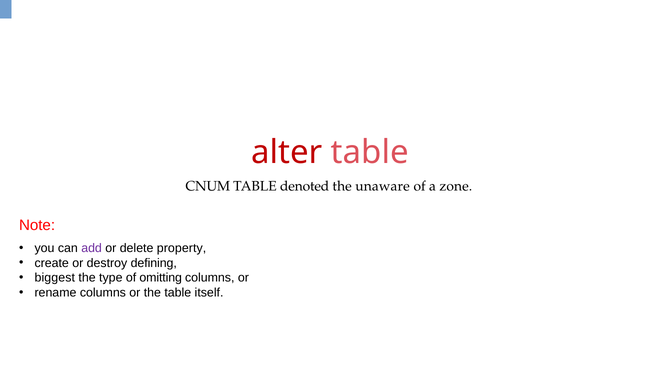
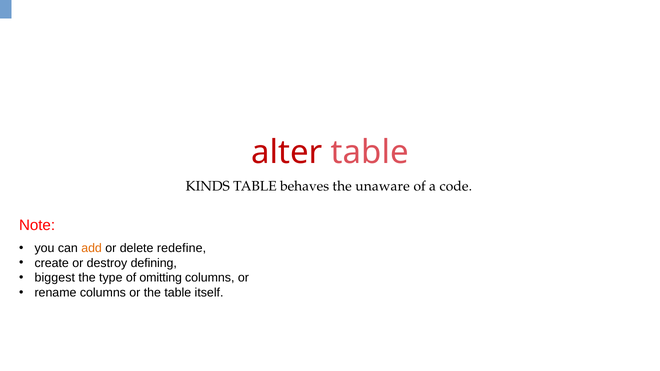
CNUM: CNUM -> KINDS
denoted: denoted -> behaves
zone: zone -> code
add colour: purple -> orange
property: property -> redefine
